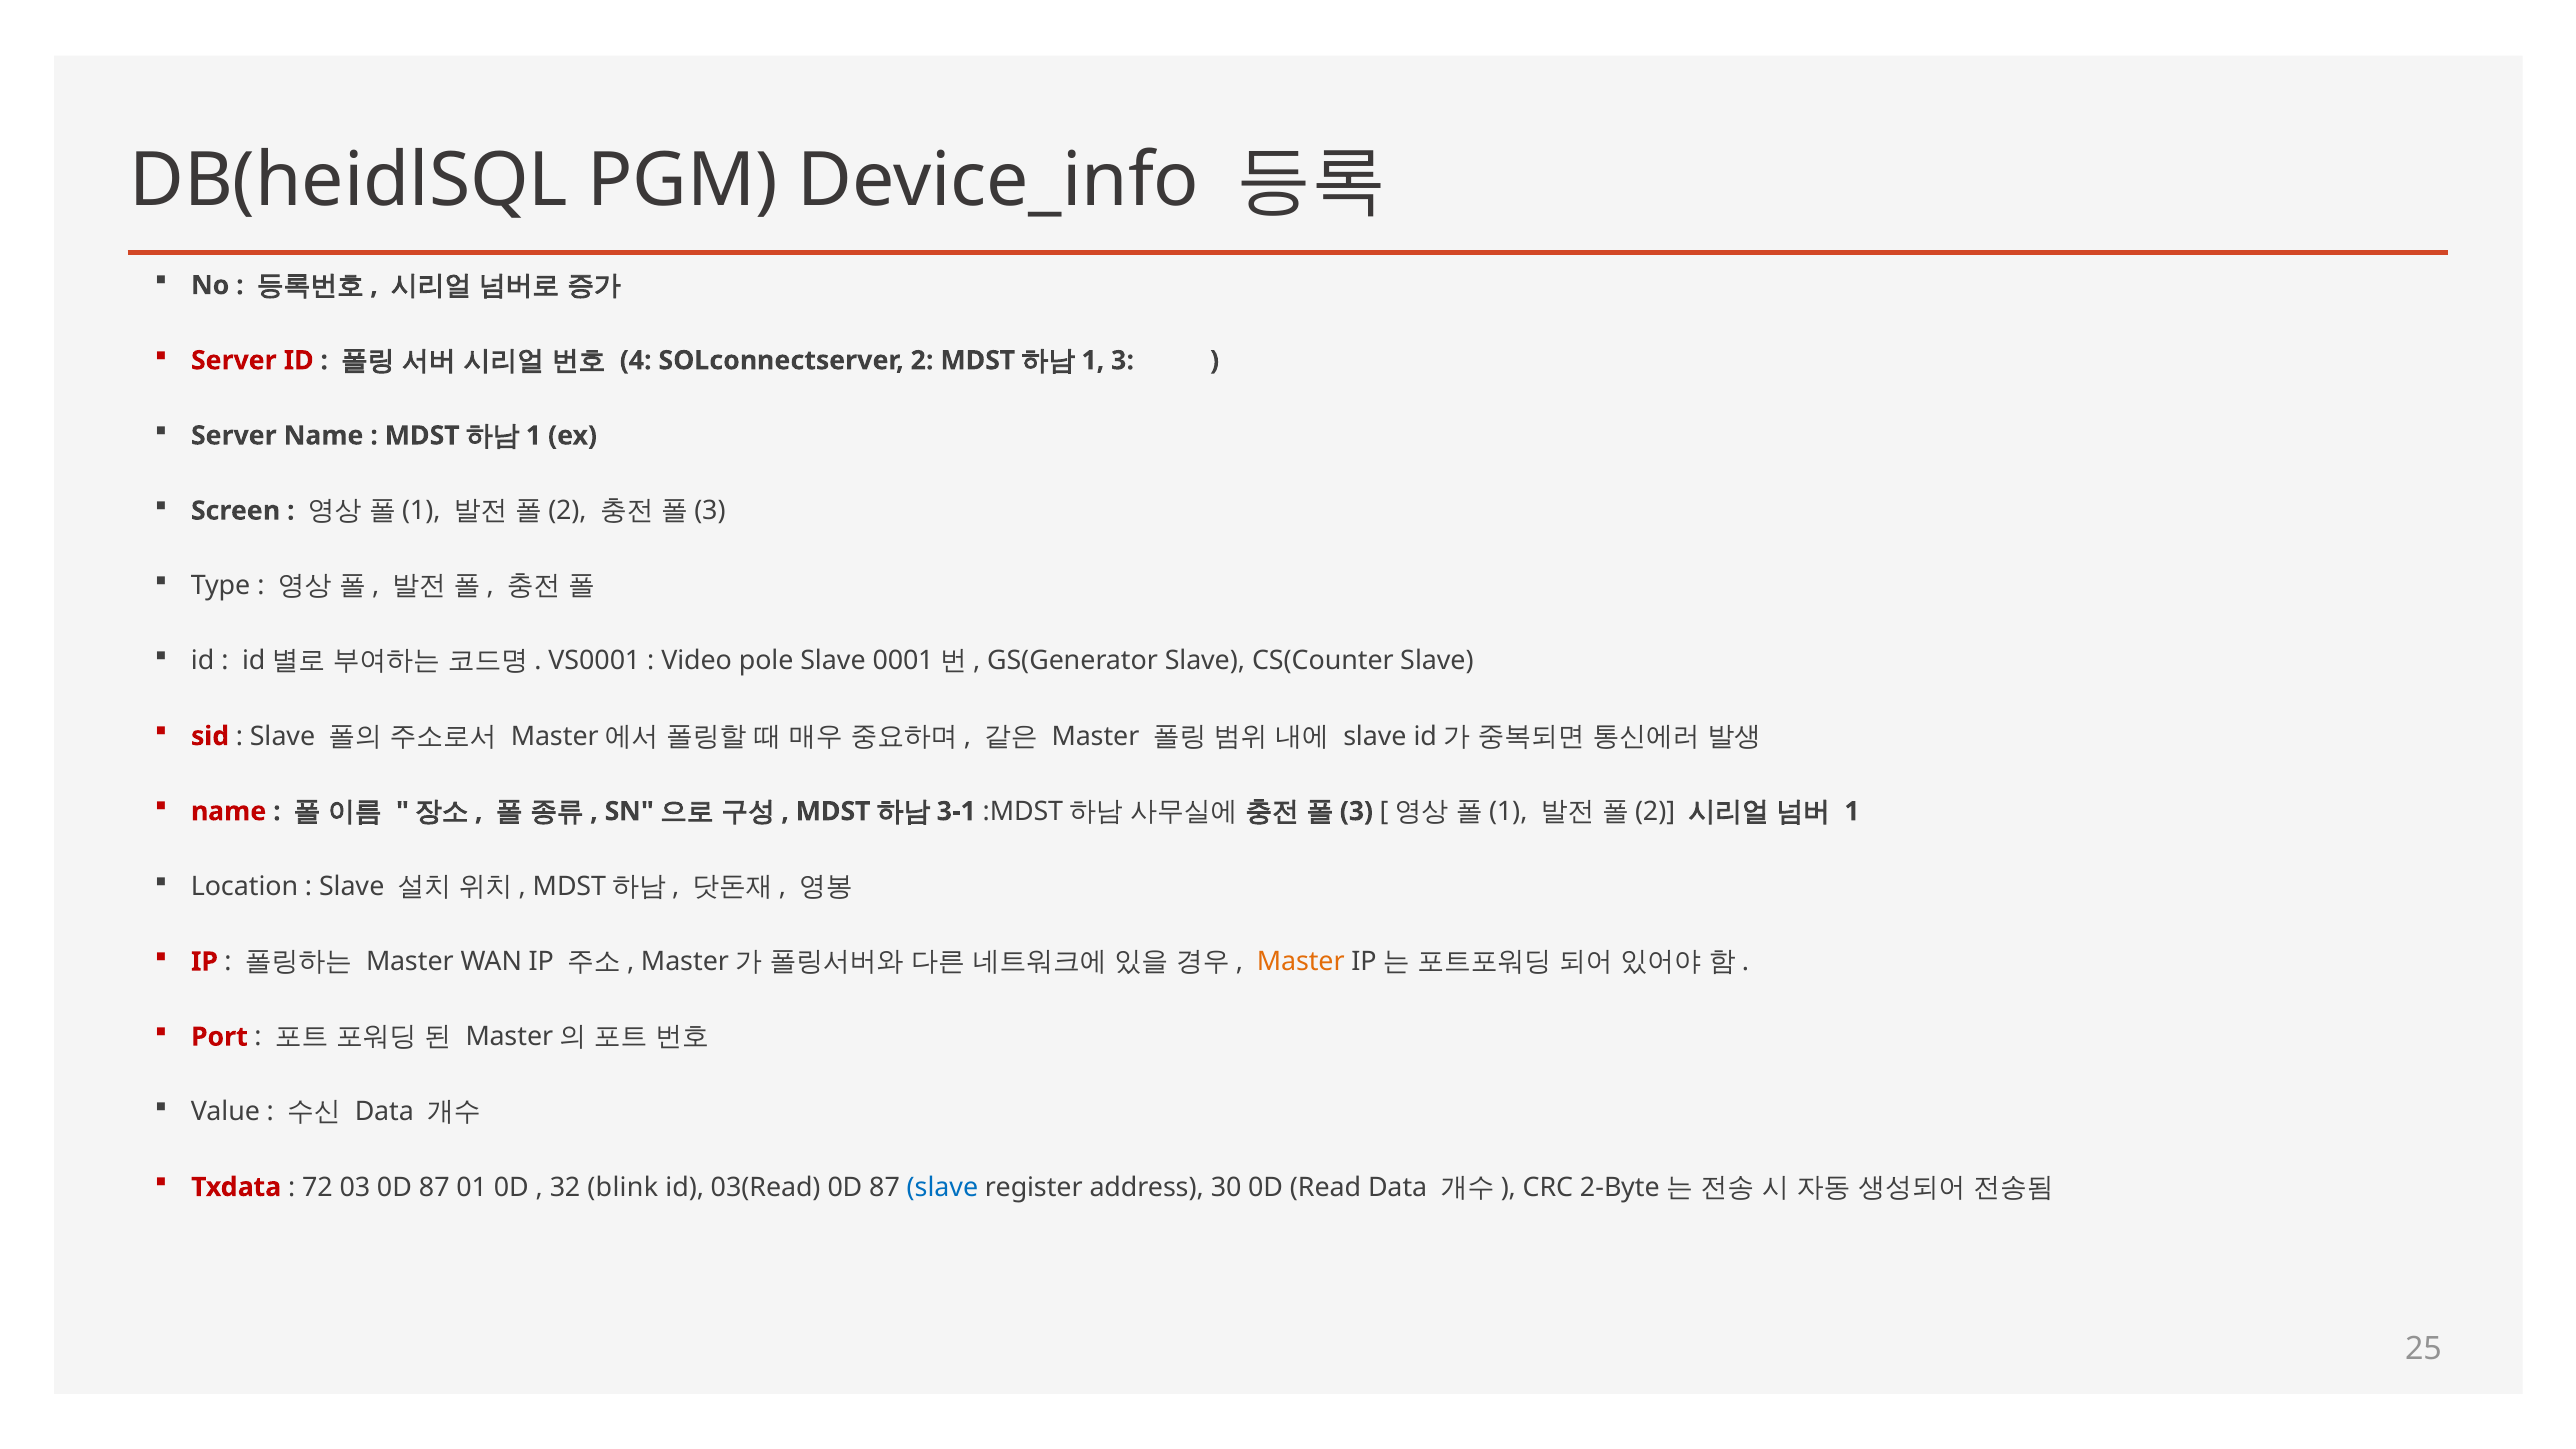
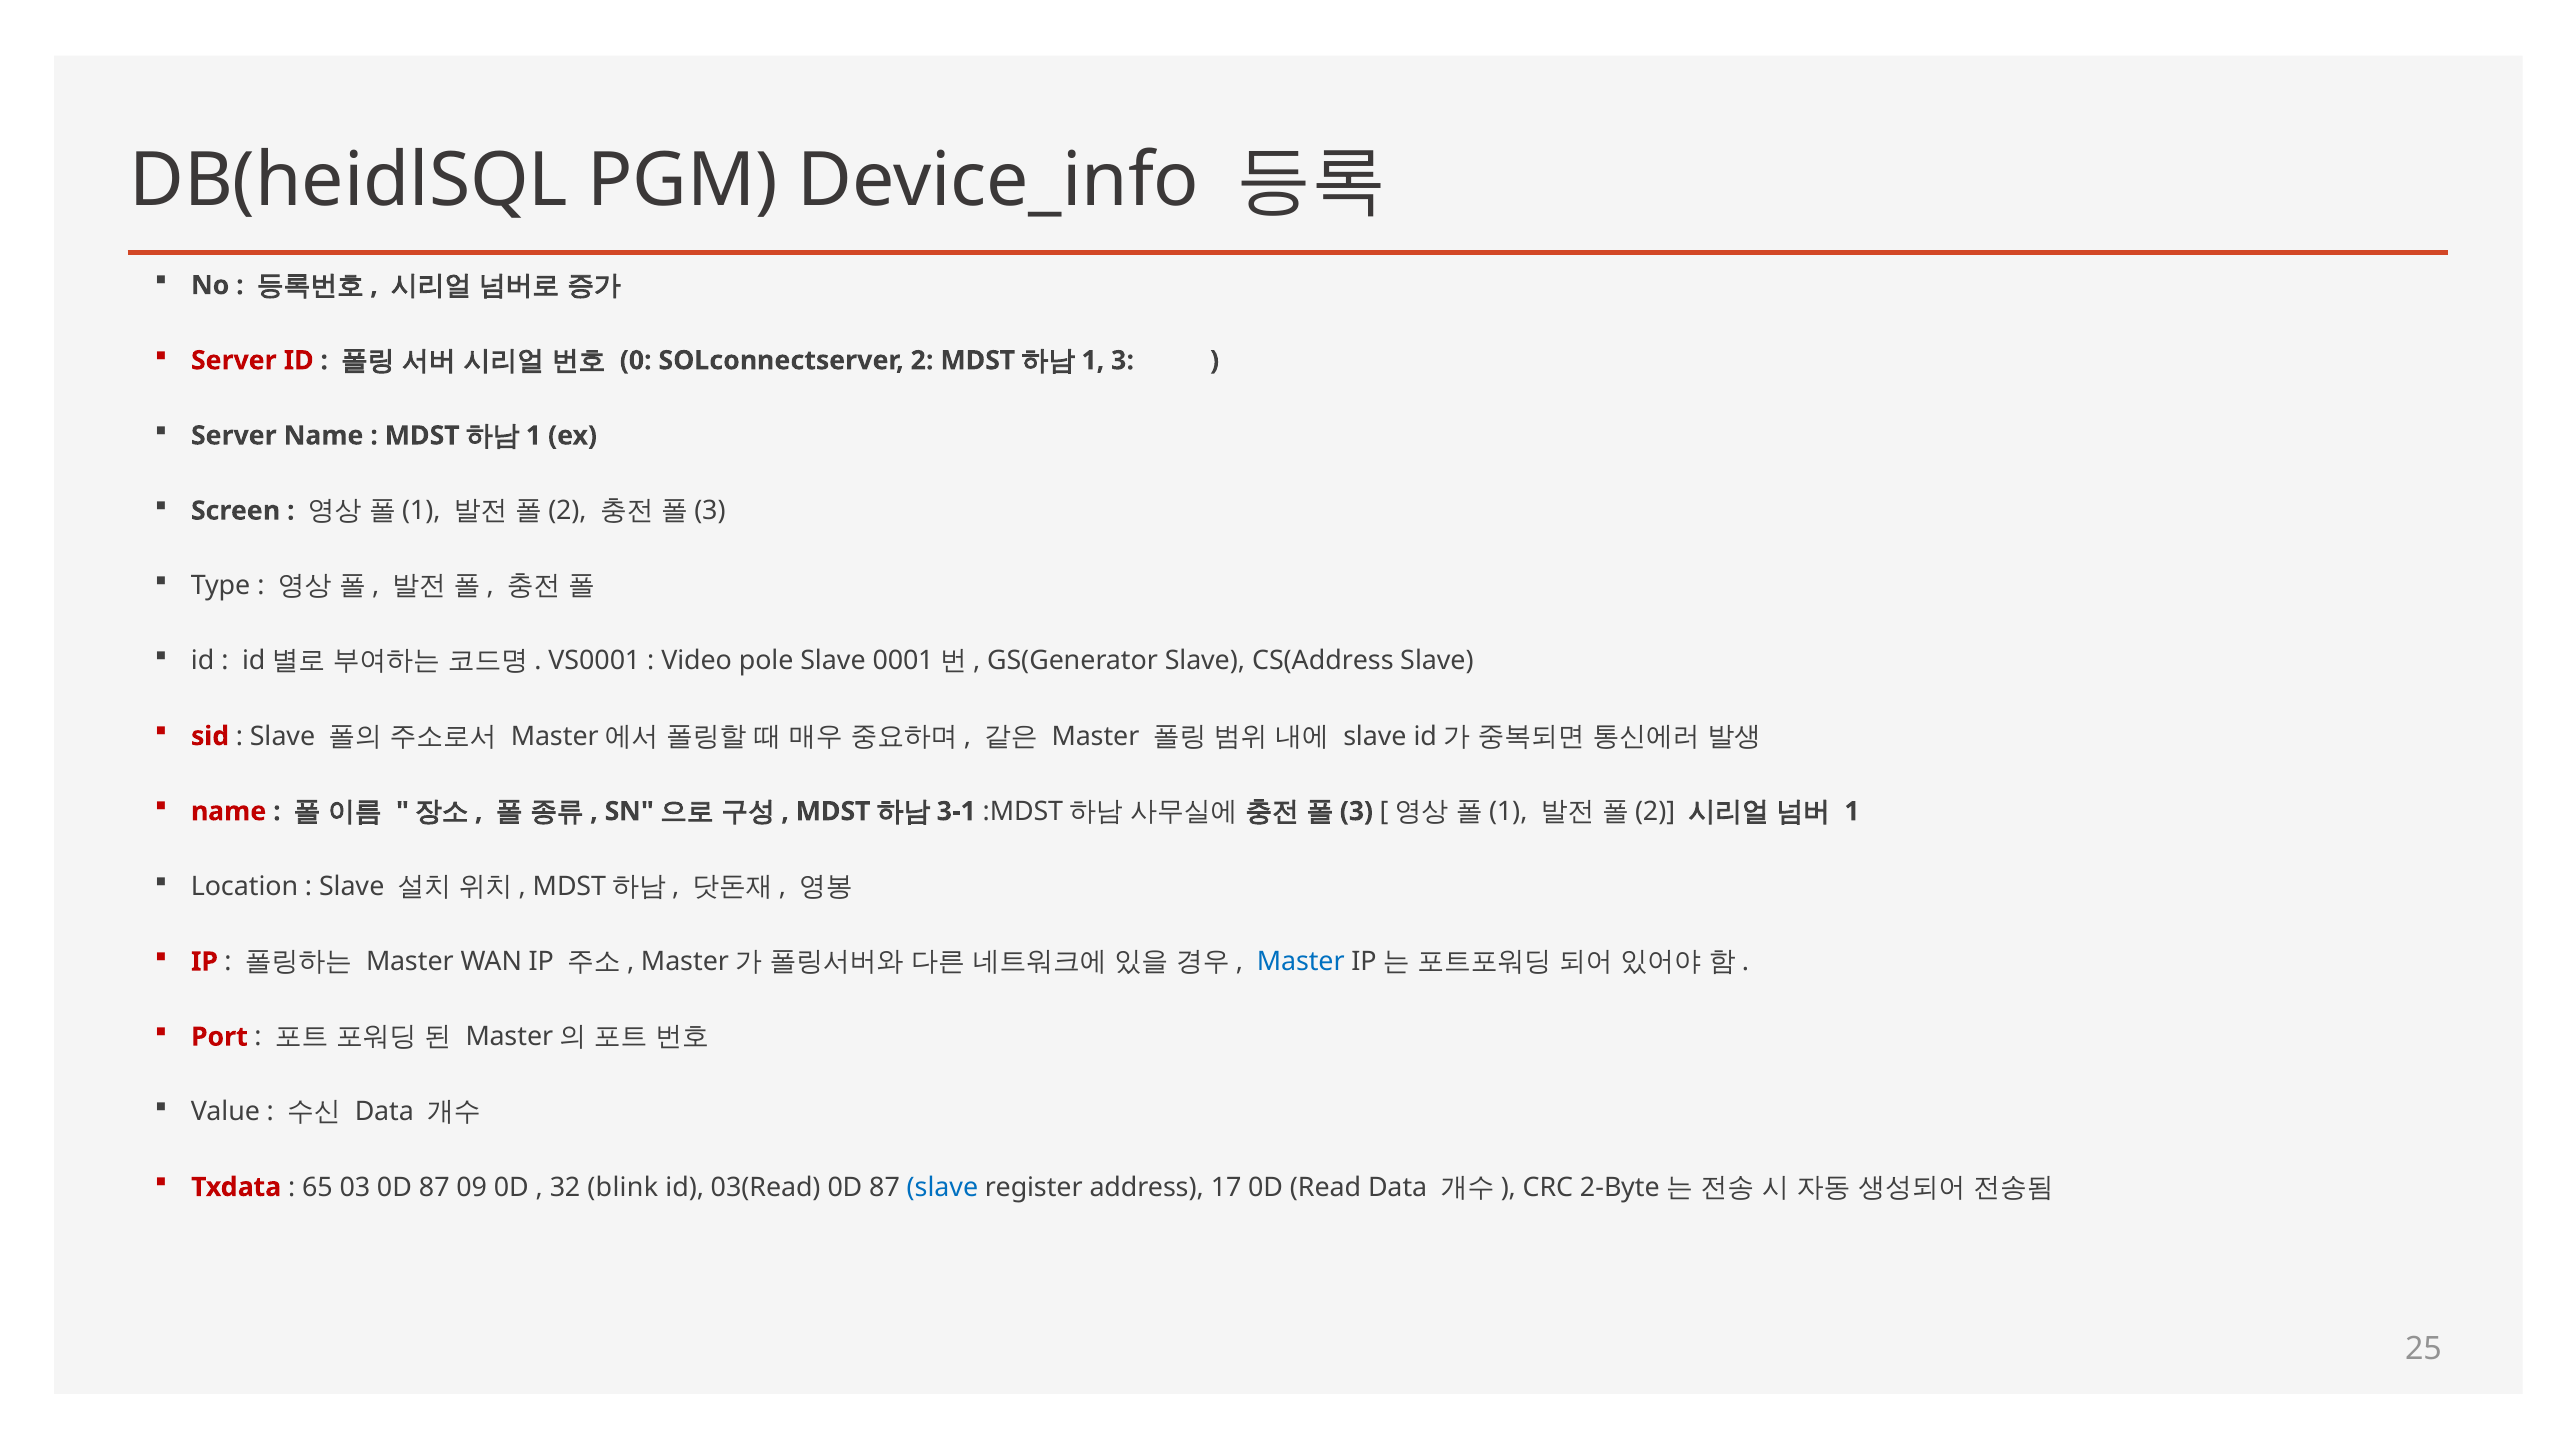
4: 4 -> 0
CS(Counter: CS(Counter -> CS(Address
Master at (1301, 962) colour: orange -> blue
72: 72 -> 65
01: 01 -> 09
30: 30 -> 17
